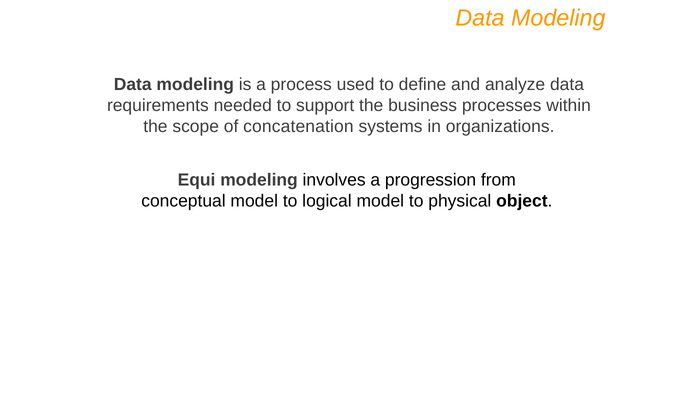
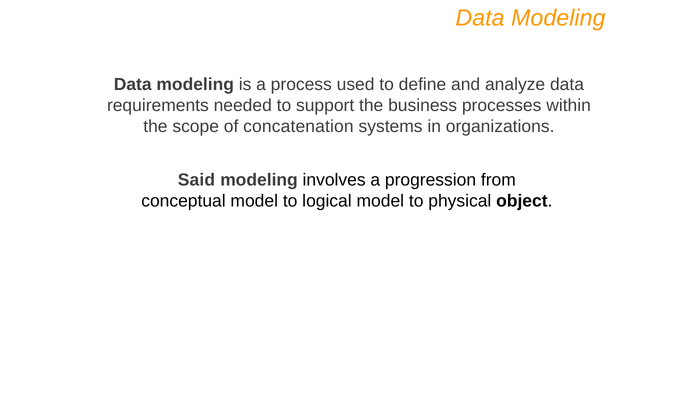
Equi: Equi -> Said
